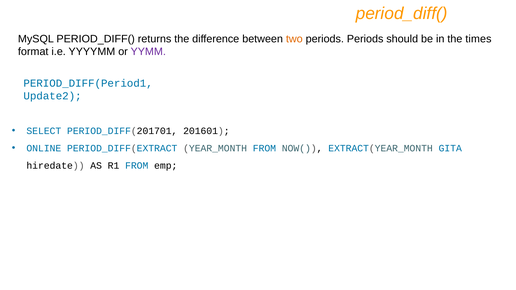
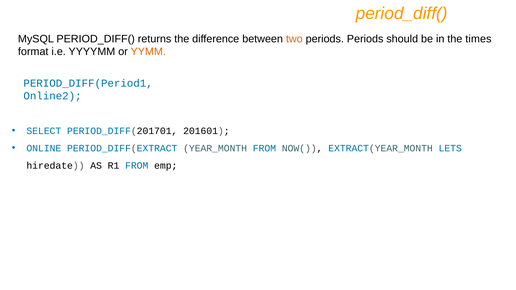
YYMM colour: purple -> orange
Update2: Update2 -> Online2
GITA: GITA -> LETS
